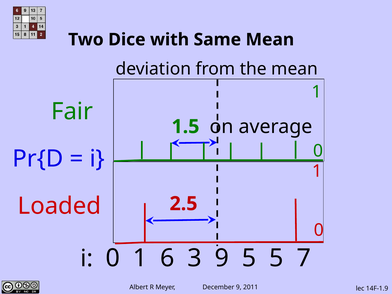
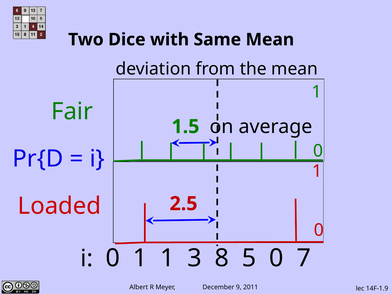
1 6: 6 -> 1
3 9: 9 -> 8
5 5: 5 -> 0
